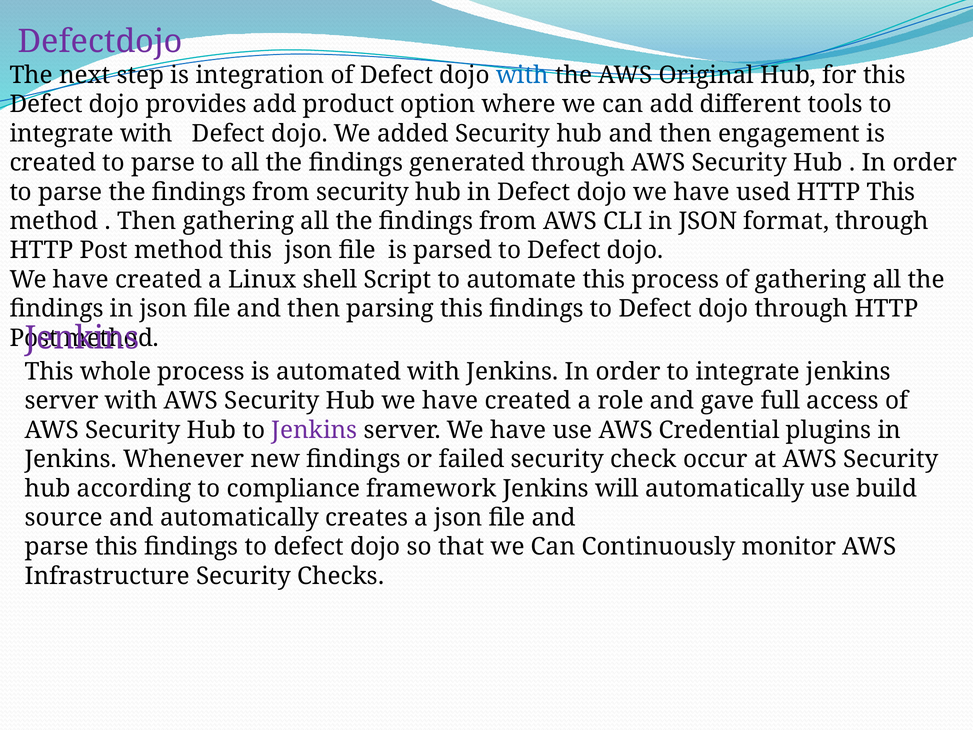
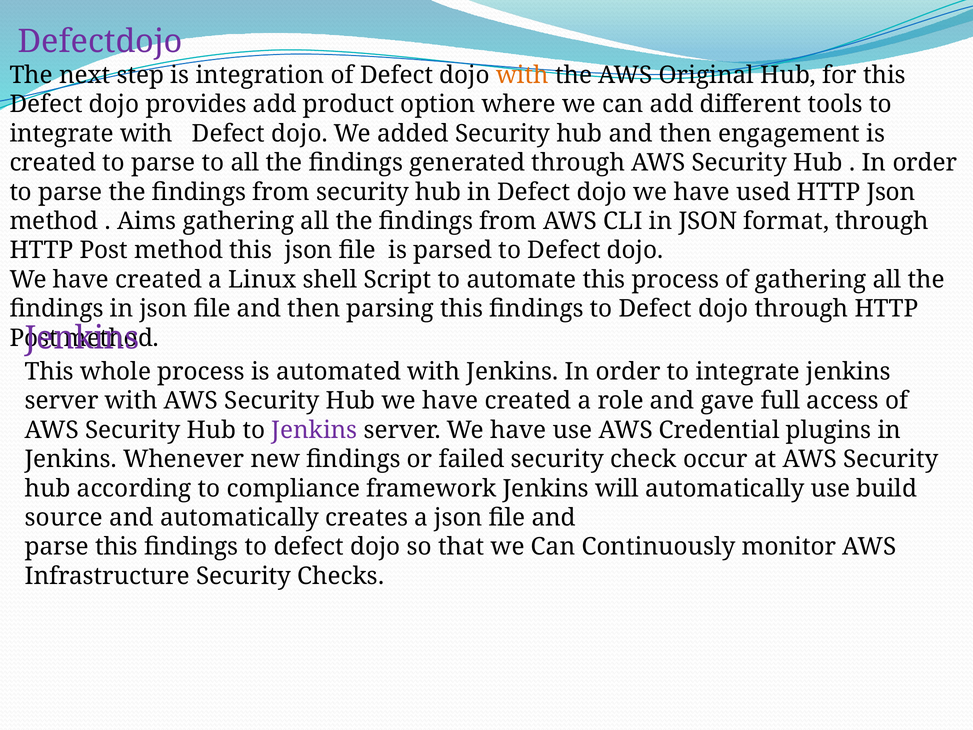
with at (522, 75) colour: blue -> orange
HTTP This: This -> Json
Then at (147, 221): Then -> Aims
